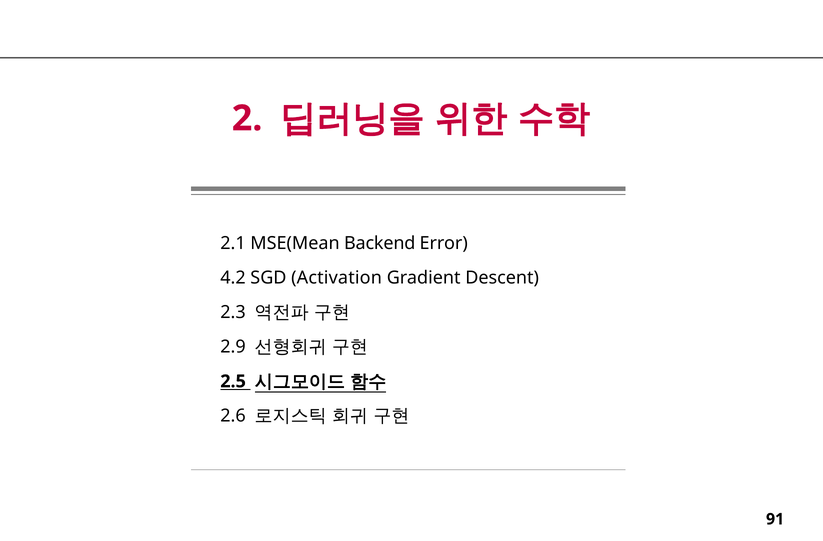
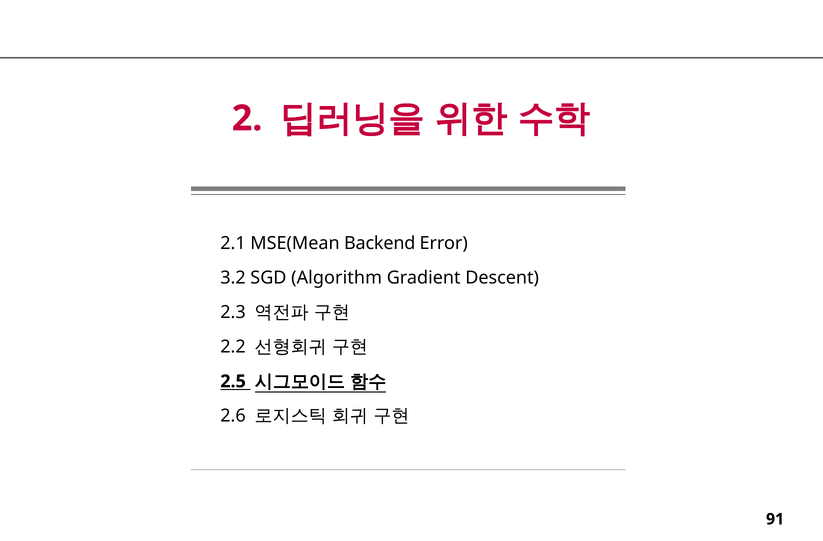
4.2: 4.2 -> 3.2
Activation: Activation -> Algorithm
2.9: 2.9 -> 2.2
